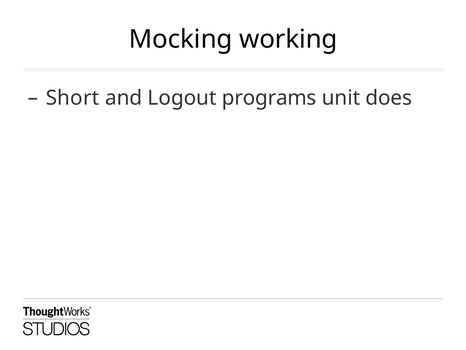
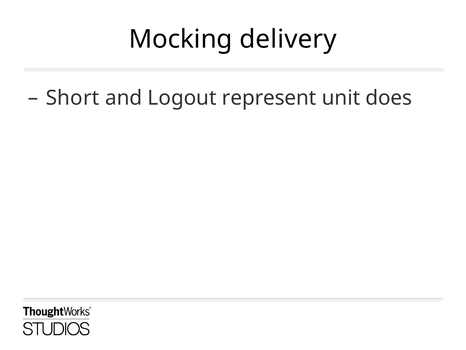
working: working -> delivery
programs: programs -> represent
